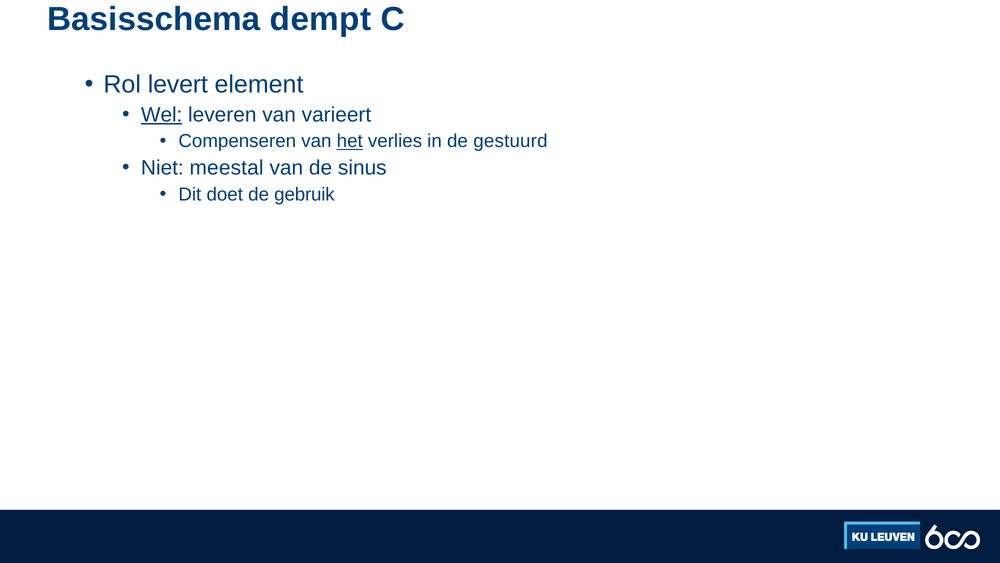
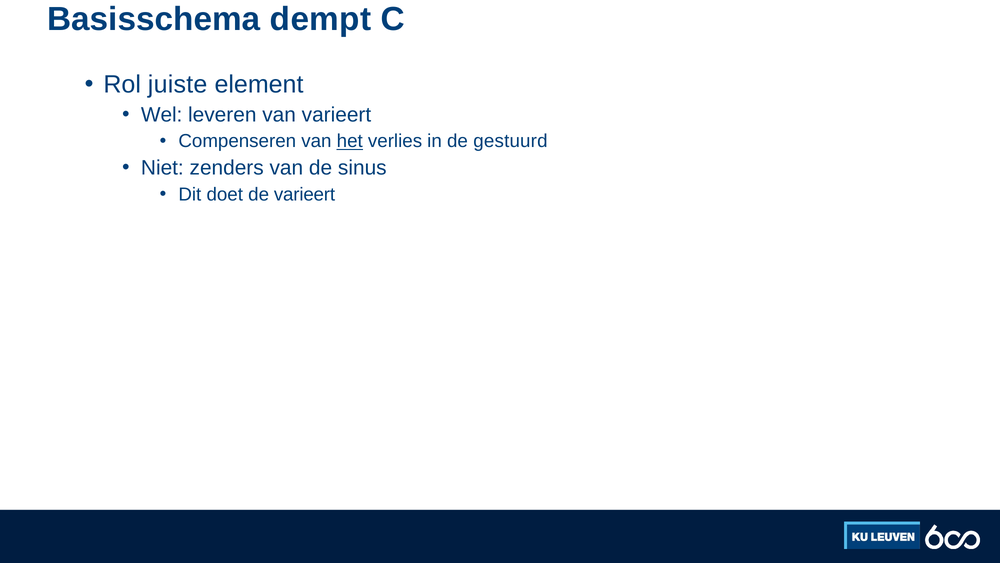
levert: levert -> juiste
Wel underline: present -> none
meestal: meestal -> zenders
de gebruik: gebruik -> varieert
